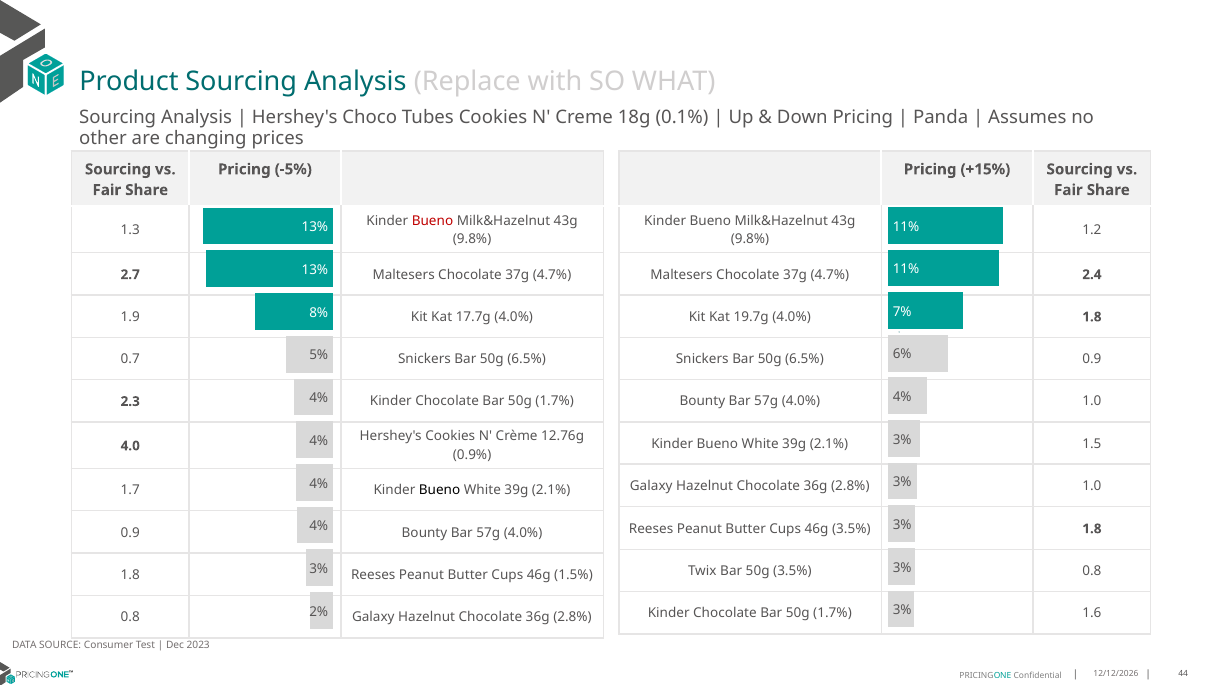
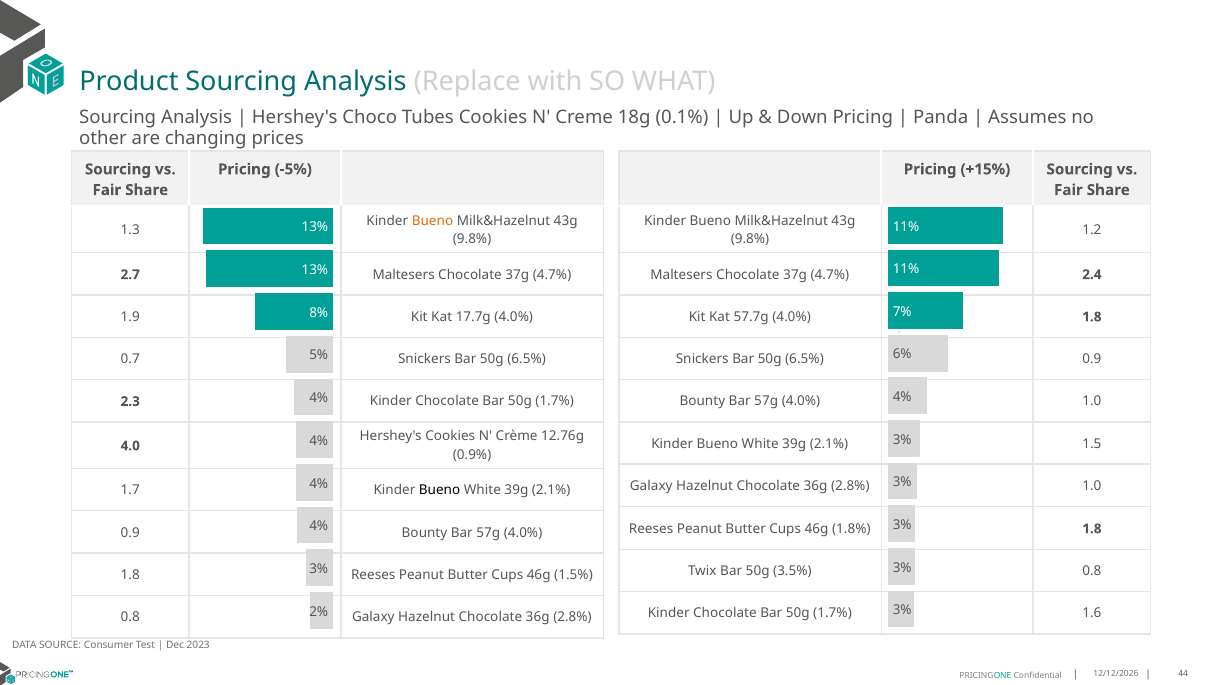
Bueno at (432, 221) colour: red -> orange
19.7g: 19.7g -> 57.7g
46g 3.5%: 3.5% -> 1.8%
